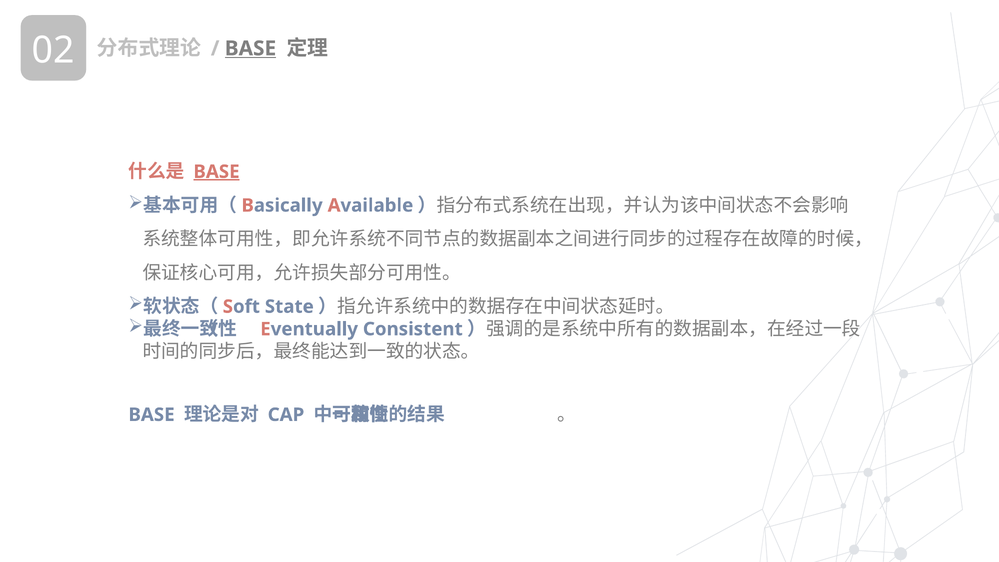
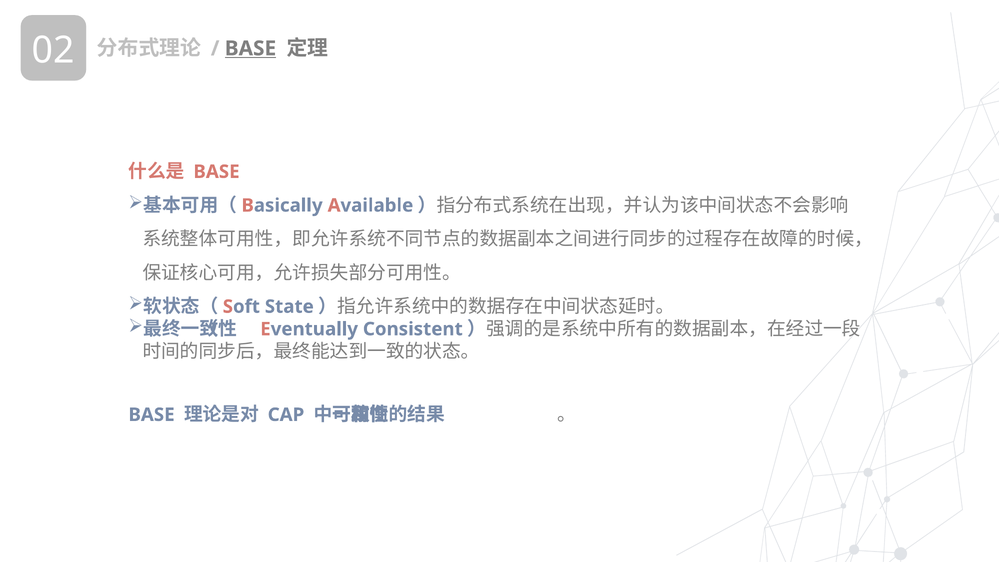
BASE at (217, 172) underline: present -> none
